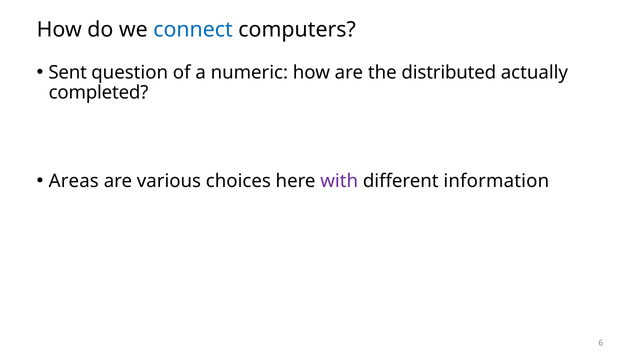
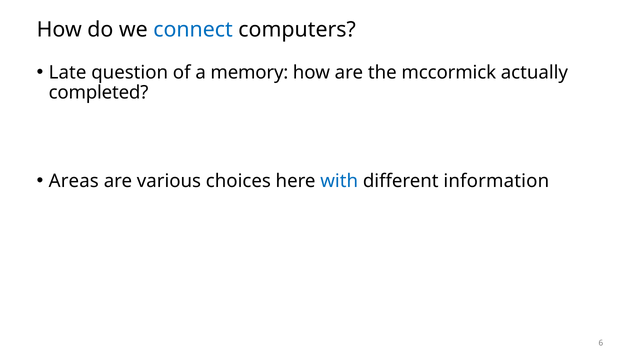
Sent: Sent -> Late
numeric: numeric -> memory
distributed: distributed -> mccormick
with colour: purple -> blue
